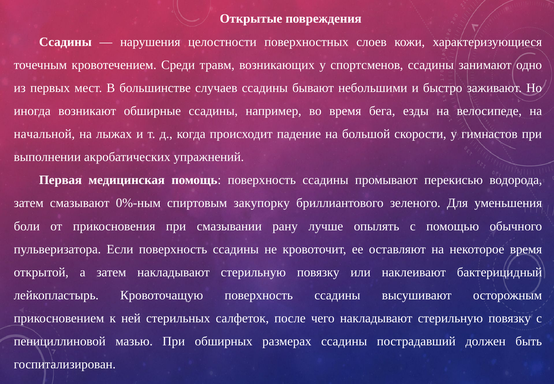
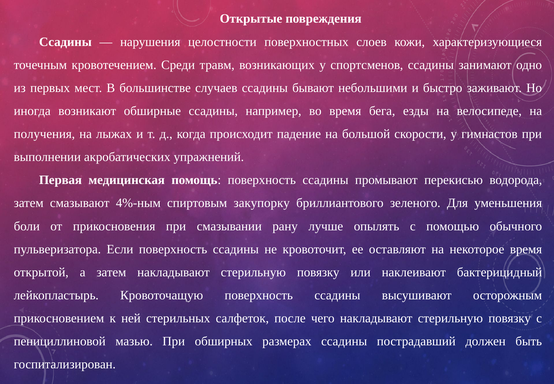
начальной: начальной -> получения
0%-ным: 0%-ным -> 4%-ным
